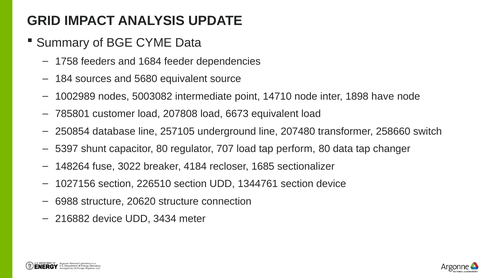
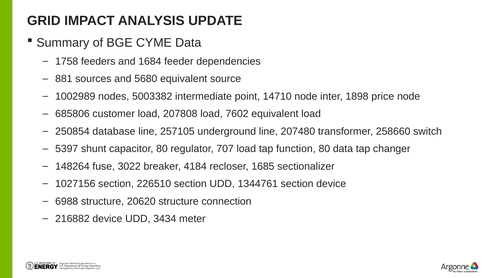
184: 184 -> 881
5003082: 5003082 -> 5003382
have: have -> price
785801: 785801 -> 685806
6673: 6673 -> 7602
perform: perform -> function
